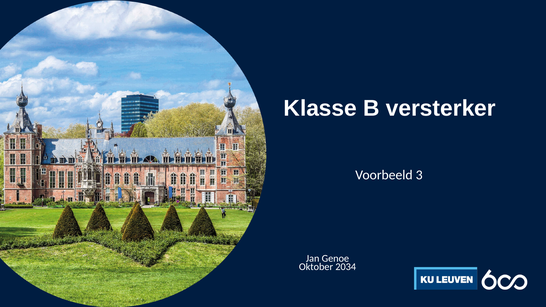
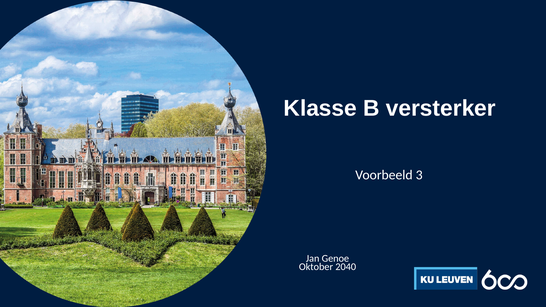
2034: 2034 -> 2040
